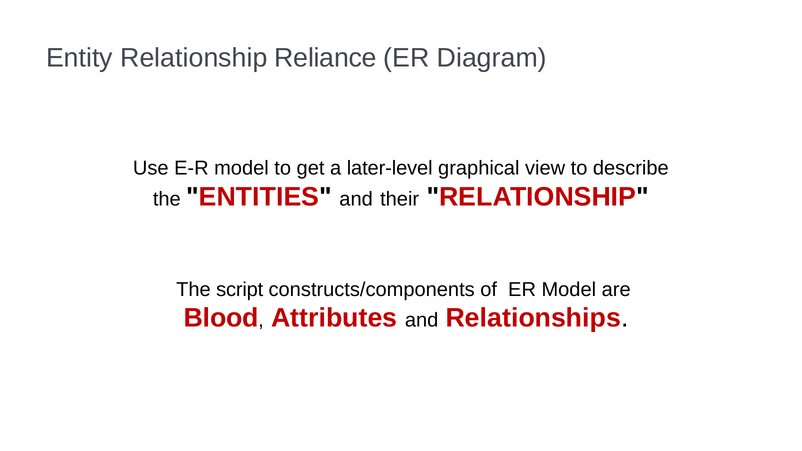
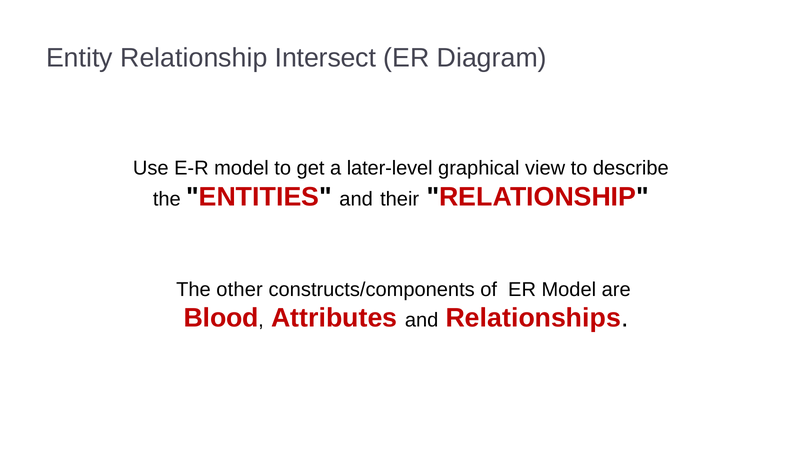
Reliance: Reliance -> Intersect
script: script -> other
